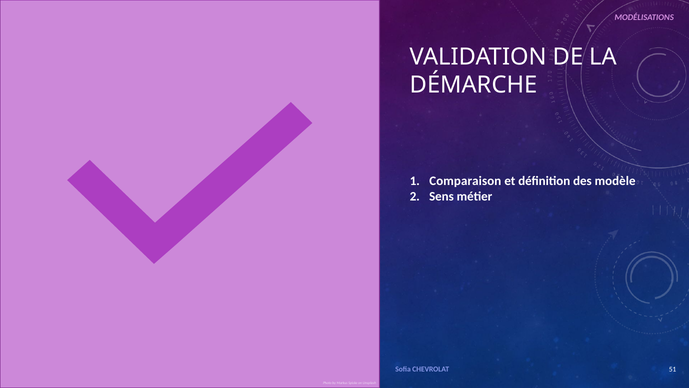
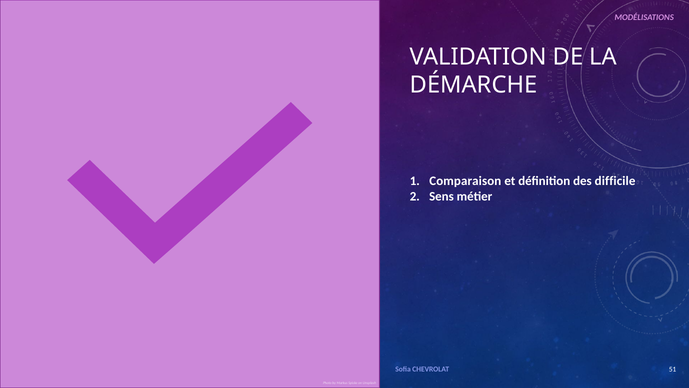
modèle: modèle -> difficile
